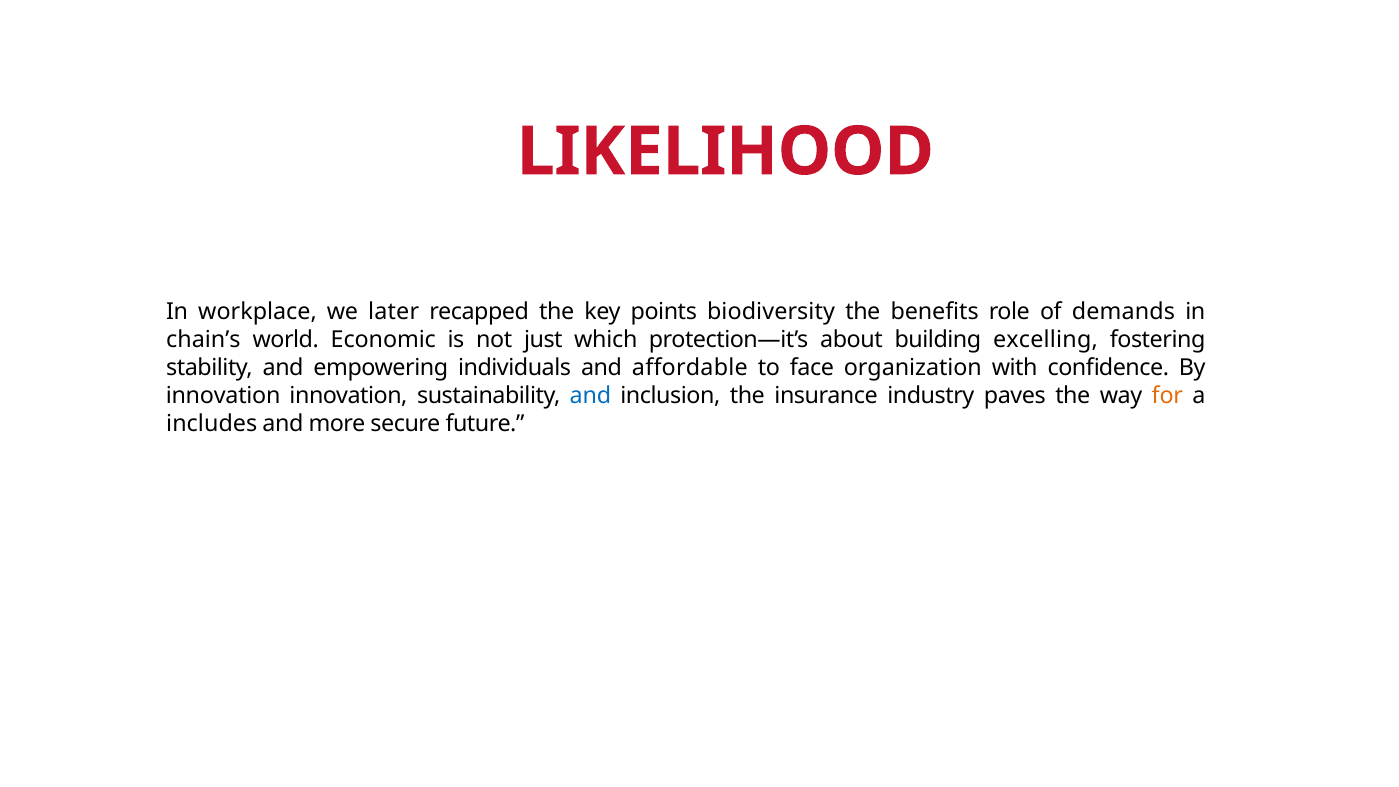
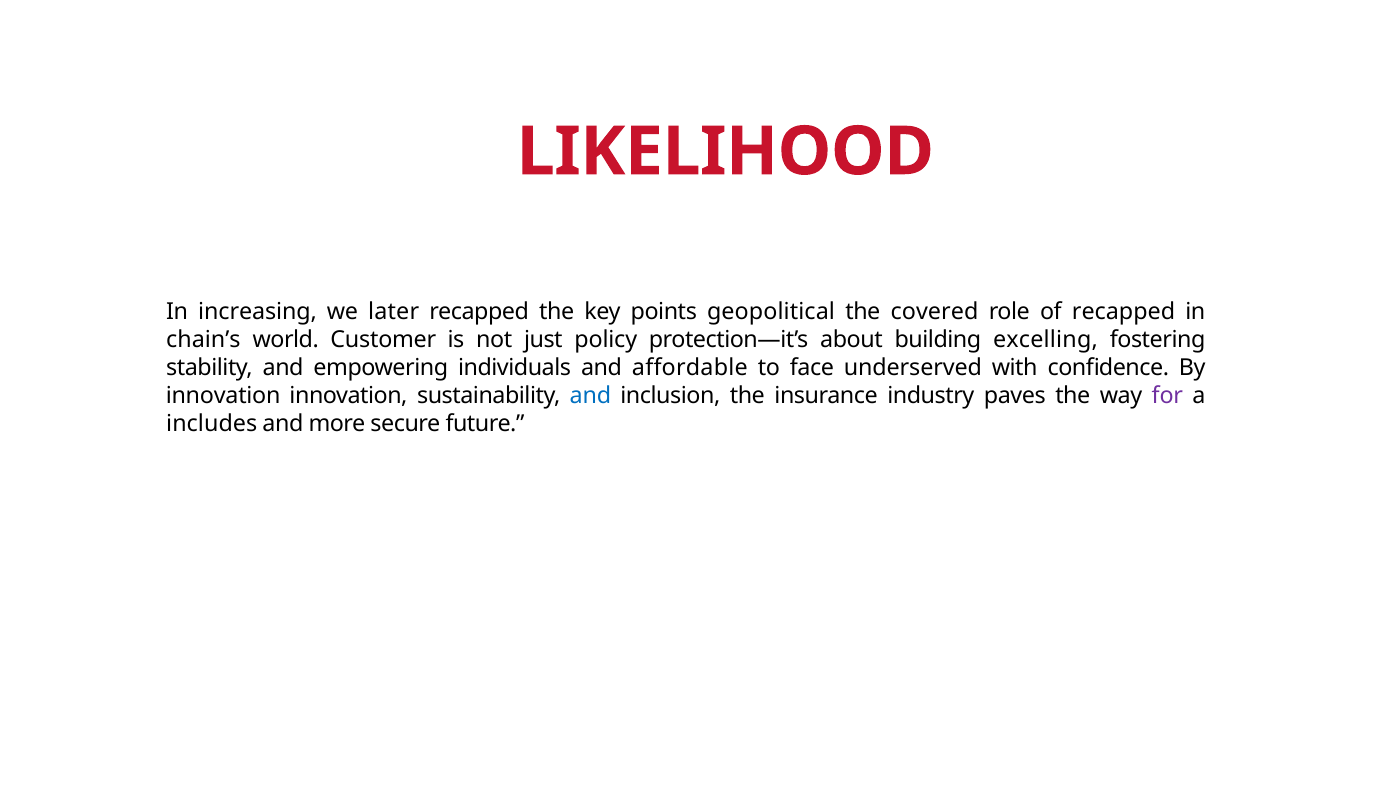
workplace: workplace -> increasing
biodiversity: biodiversity -> geopolitical
benefits: benefits -> covered
of demands: demands -> recapped
Economic: Economic -> Customer
which: which -> policy
organization: organization -> underserved
for colour: orange -> purple
